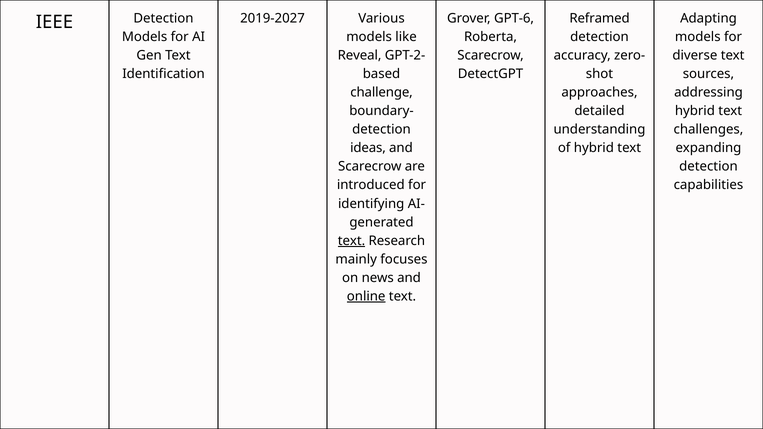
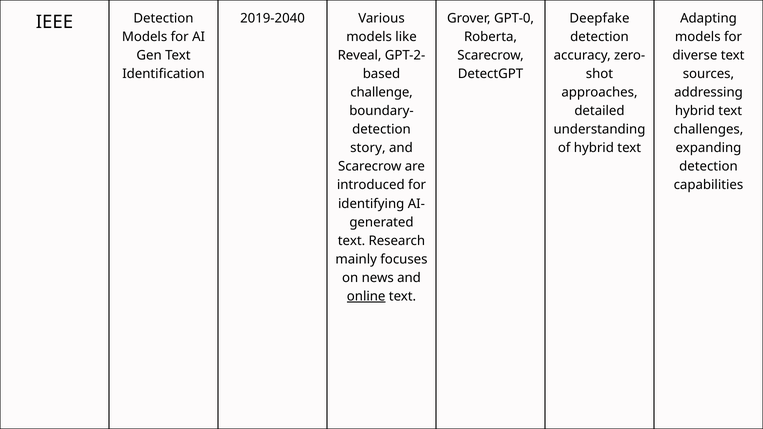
2019-2027: 2019-2027 -> 2019-2040
GPT-6: GPT-6 -> GPT-0
Reframed: Reframed -> Deepfake
ideas: ideas -> story
text at (352, 241) underline: present -> none
